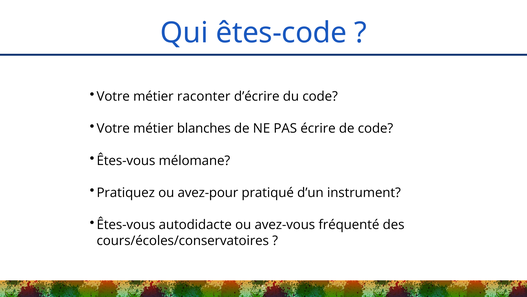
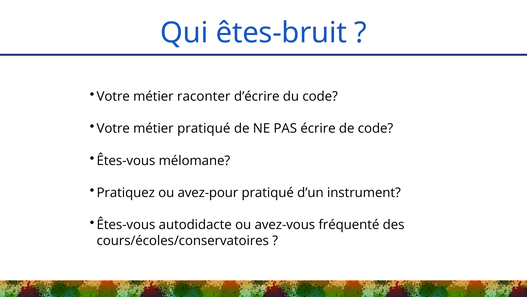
êtes-code: êtes-code -> êtes-bruit
métier blanches: blanches -> pratiqué
